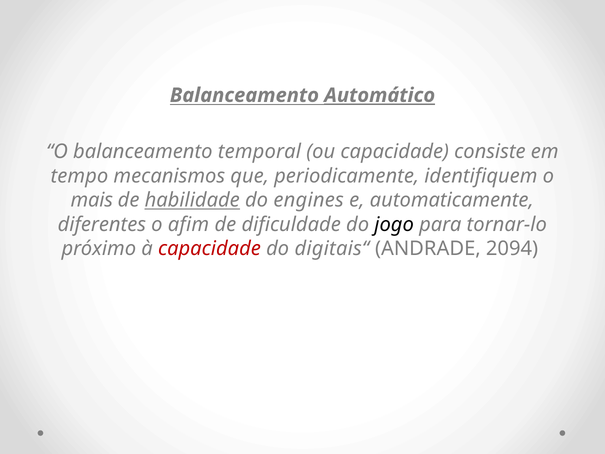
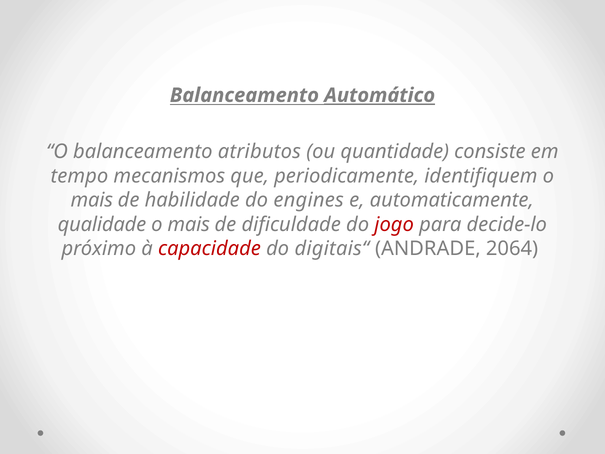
temporal: temporal -> atributos
ou capacidade: capacidade -> quantidade
habilidade underline: present -> none
diferentes: diferentes -> qualidade
afim at (188, 224): afim -> mais
jogo colour: black -> red
tornar-lo: tornar-lo -> decide-lo
2094: 2094 -> 2064
